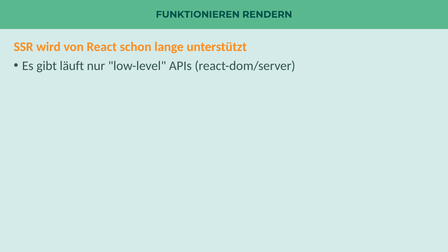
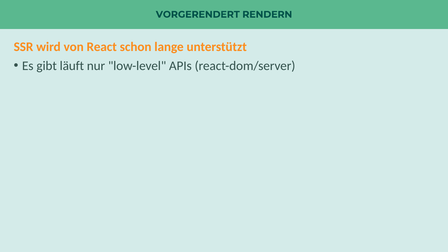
FUNKTIONIEREN: FUNKTIONIEREN -> VORGERENDERT
